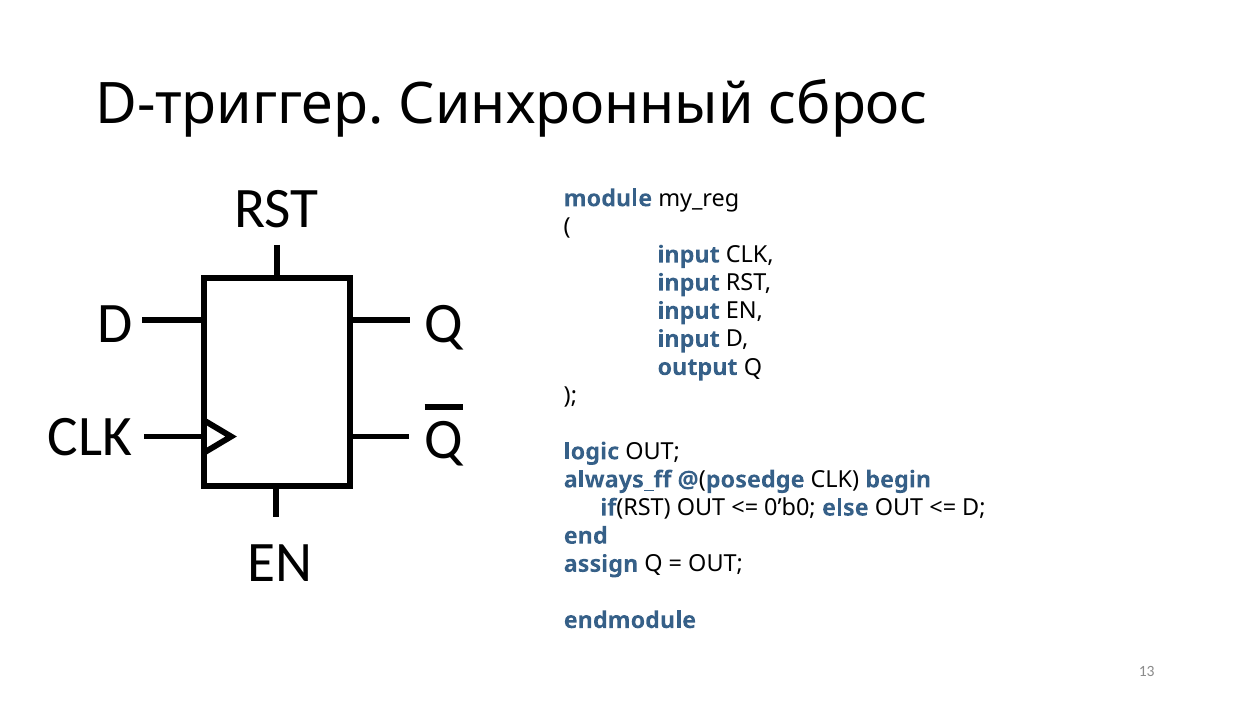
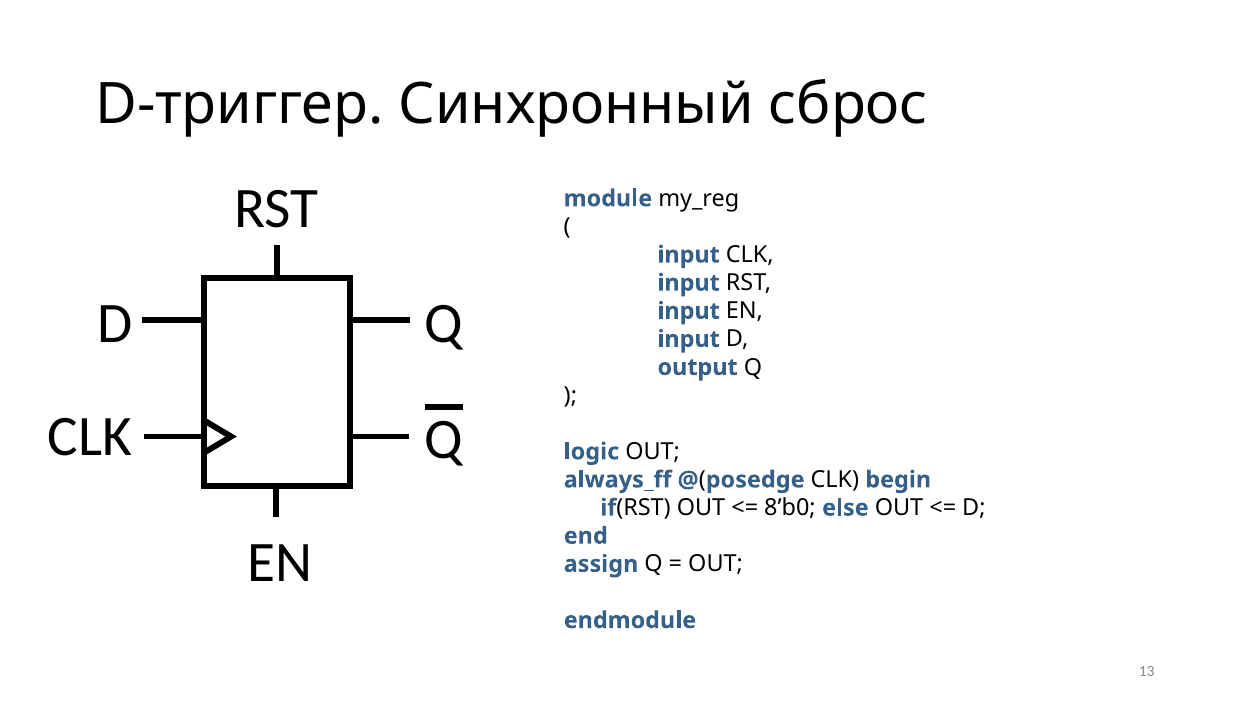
0’b0: 0’b0 -> 8’b0
